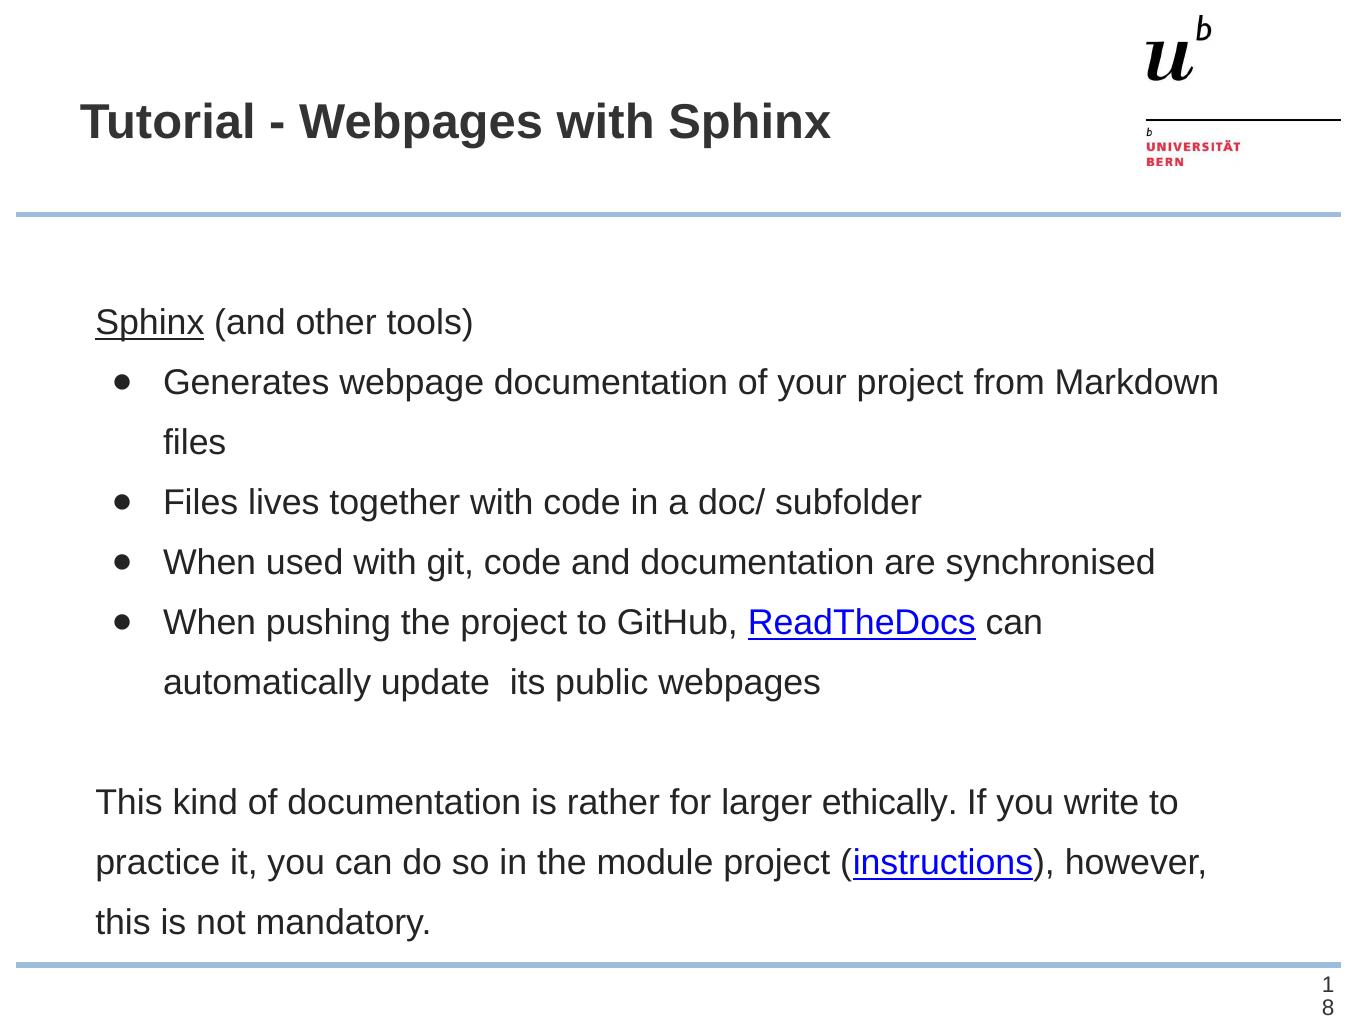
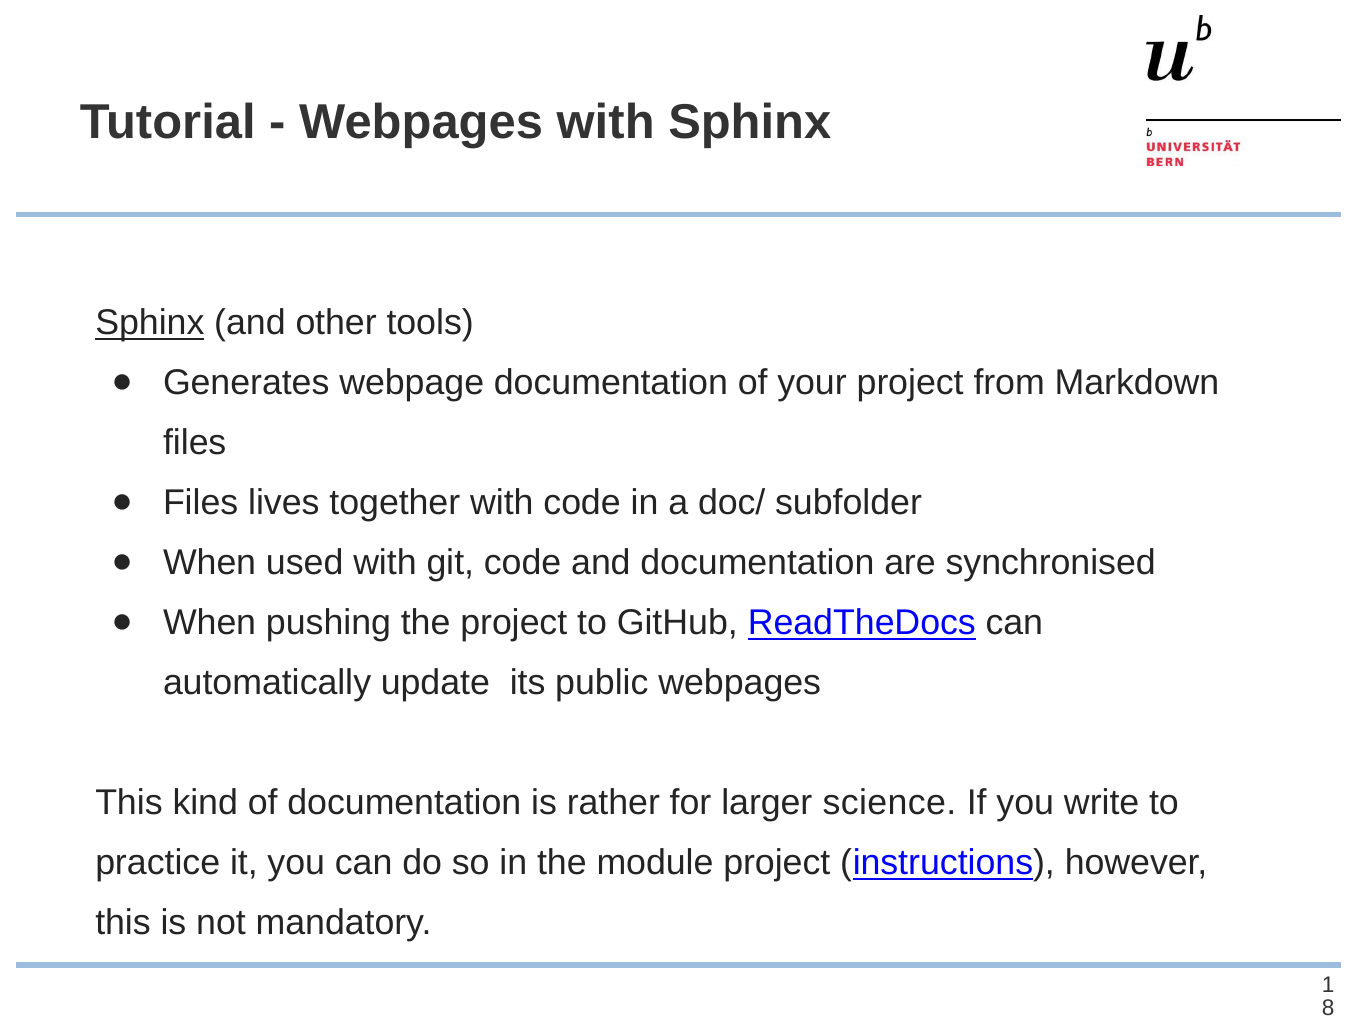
ethically: ethically -> science
